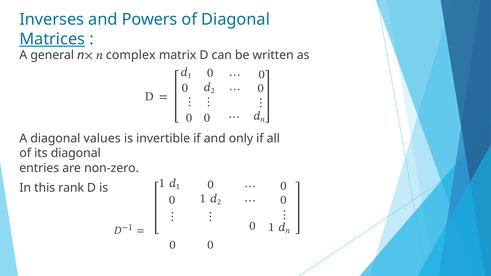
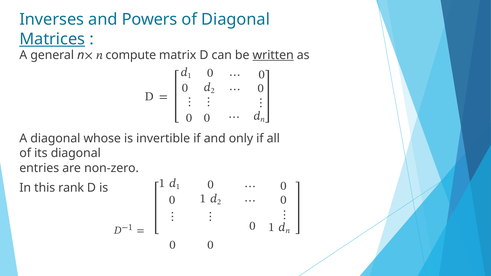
complex: complex -> compute
written underline: none -> present
values: values -> whose
